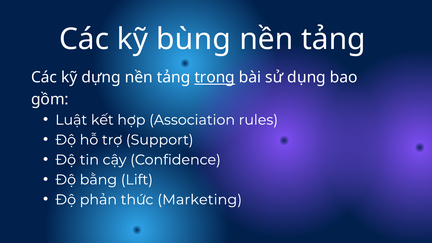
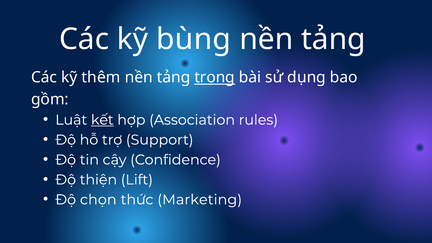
dựng: dựng -> thêm
kết underline: none -> present
bằng: bằng -> thiện
phản: phản -> chọn
